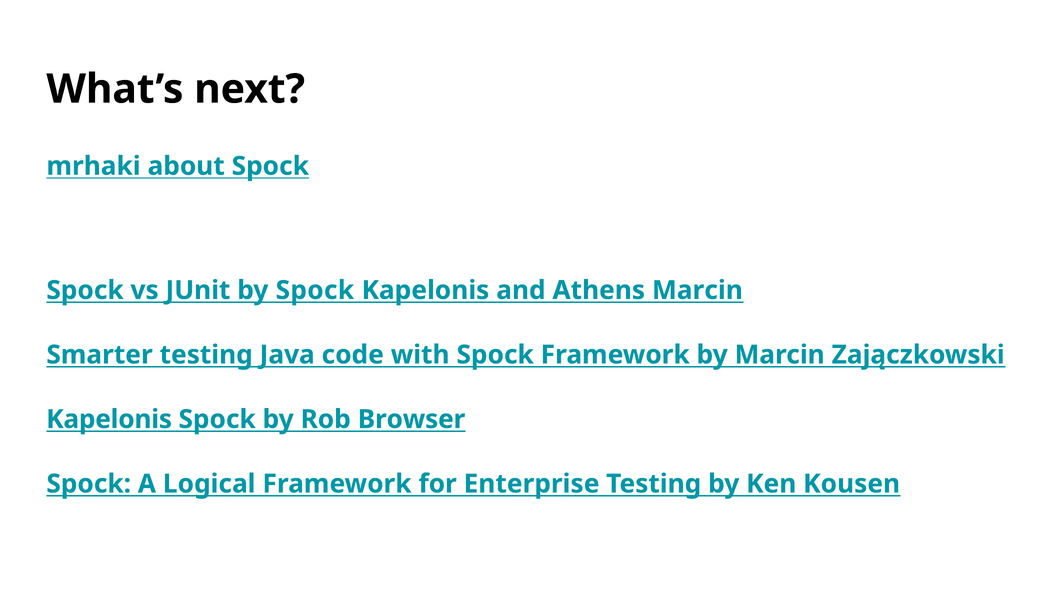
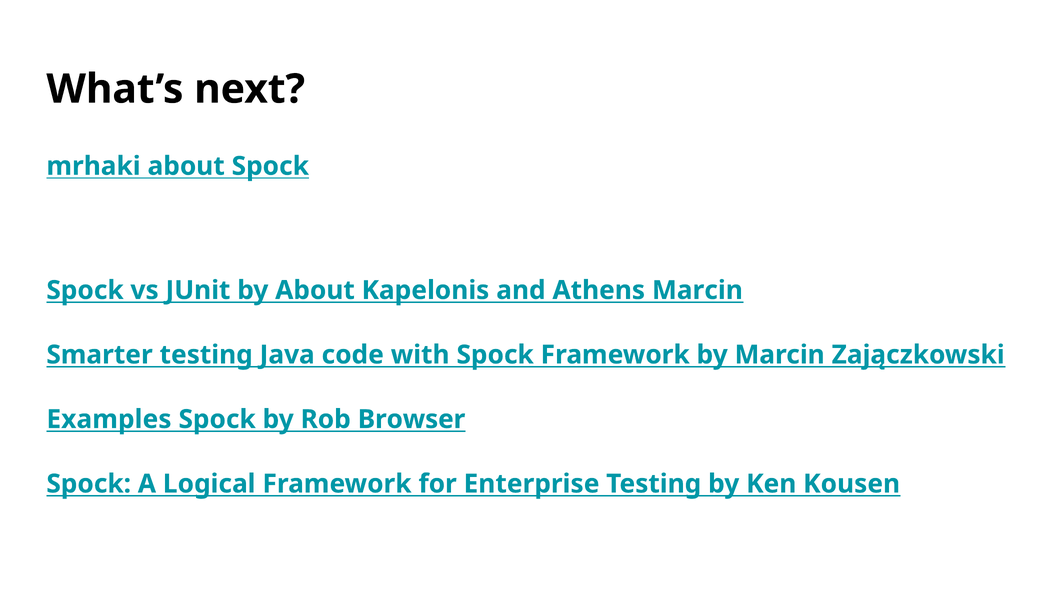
by Spock: Spock -> About
Kapelonis at (109, 419): Kapelonis -> Examples
